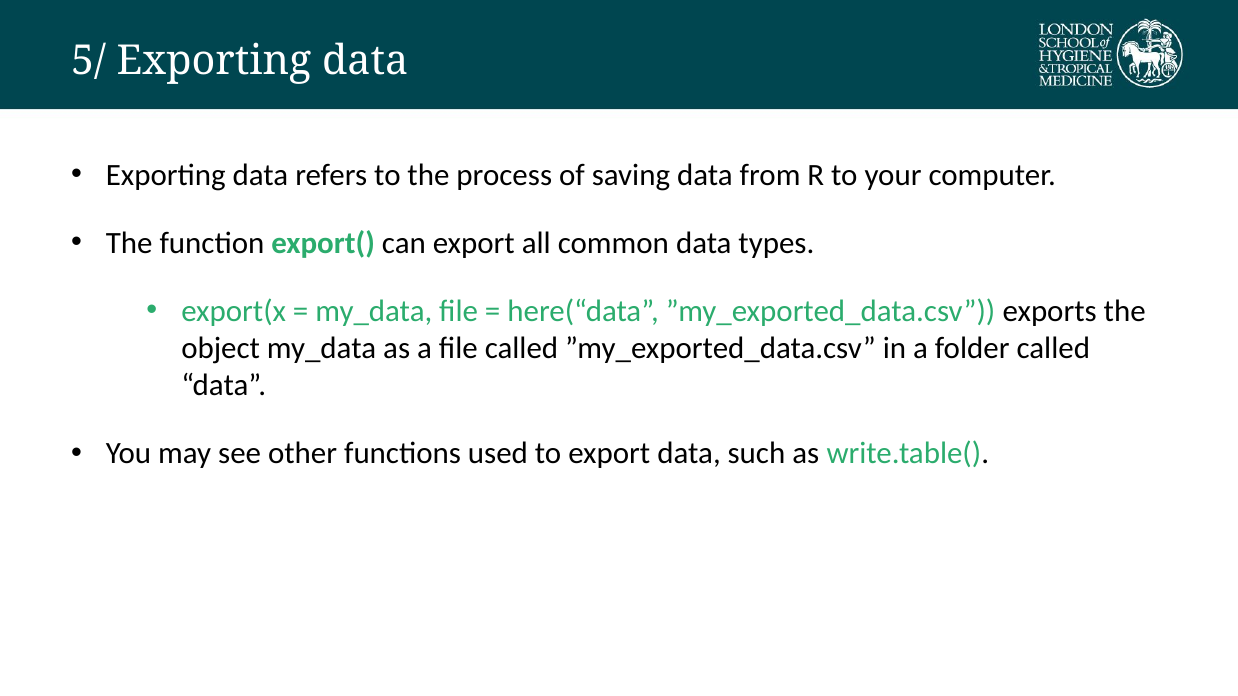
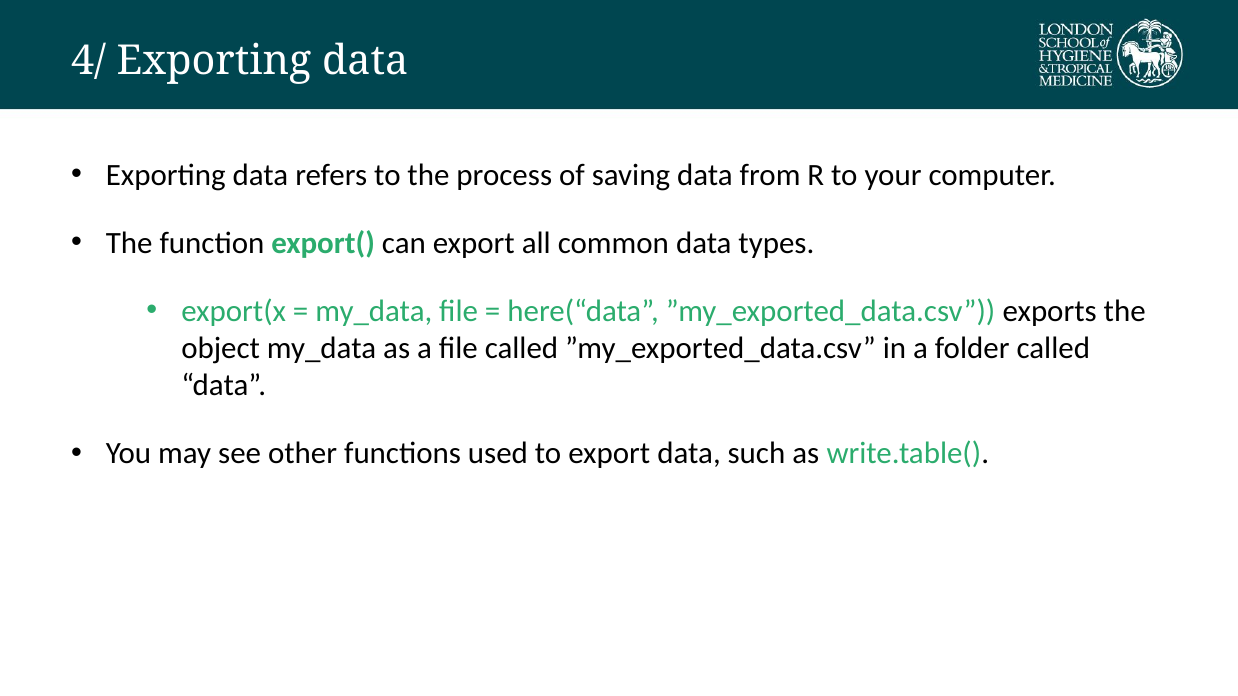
5/: 5/ -> 4/
